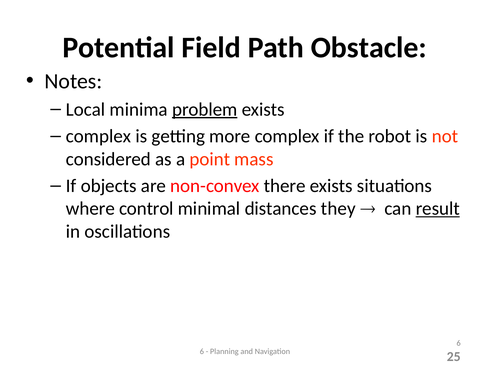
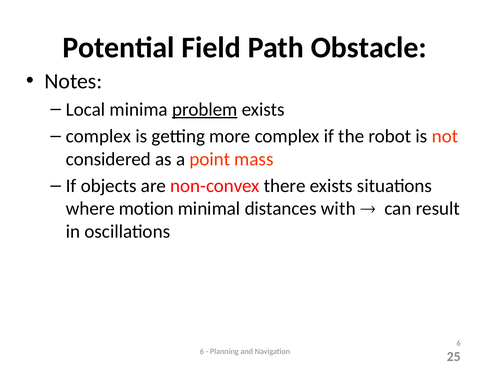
control: control -> motion
they: they -> with
result underline: present -> none
